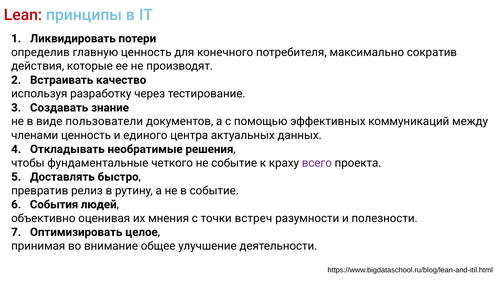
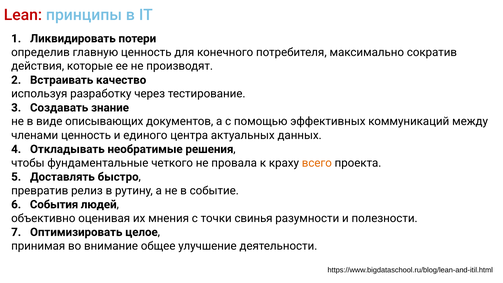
пользователи: пользователи -> описывающих
не событие: событие -> провала
всего colour: purple -> orange
встреч: встреч -> свинья
